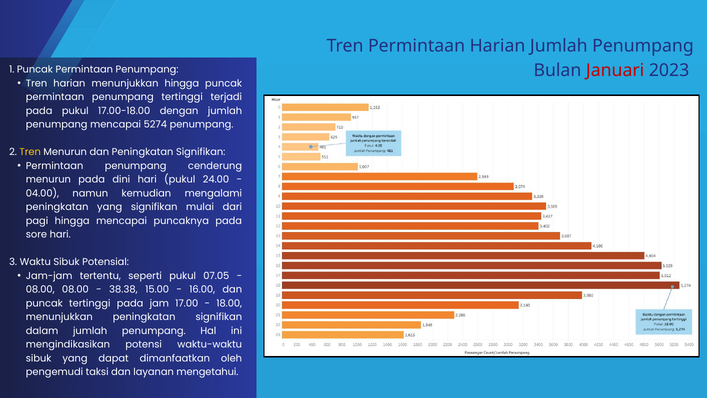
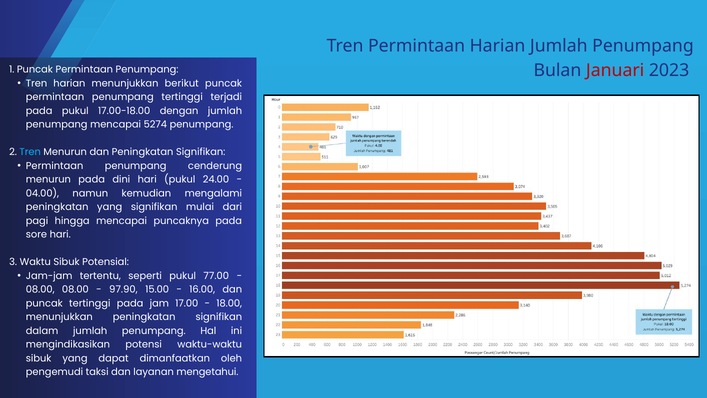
menunjukkan hingga: hingga -> berikut
Tren at (30, 152) colour: yellow -> light blue
07.05: 07.05 -> 77.00
38.38: 38.38 -> 97.90
